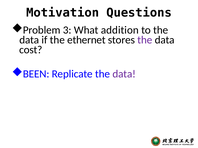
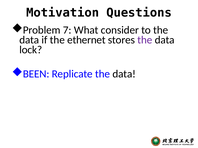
3: 3 -> 7
addition: addition -> consider
cost: cost -> lock
data at (124, 74) colour: purple -> black
